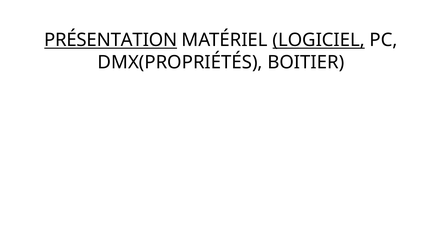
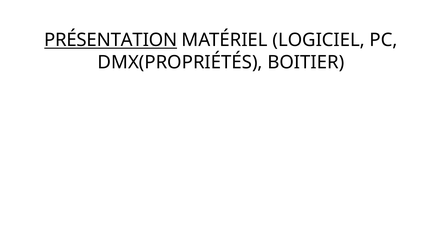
LOGICIEL underline: present -> none
